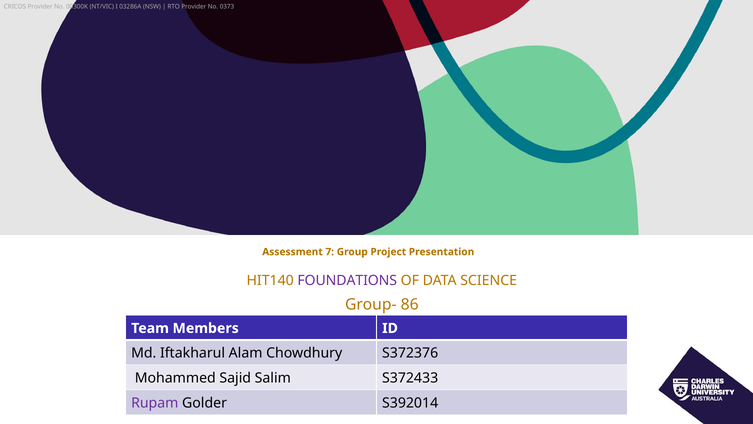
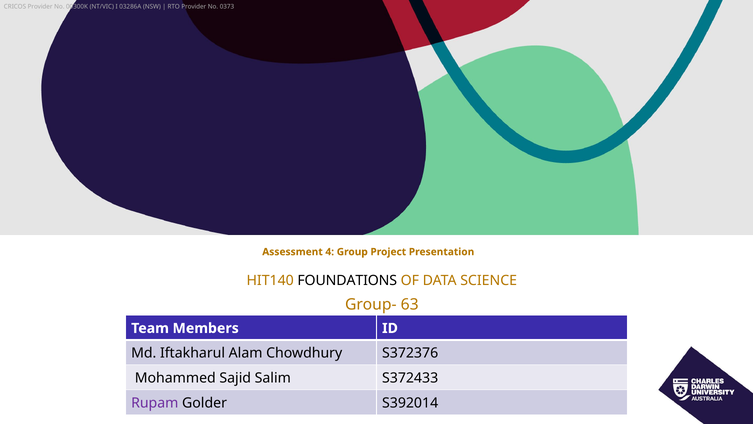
7: 7 -> 4
FOUNDATIONS colour: purple -> black
86: 86 -> 63
